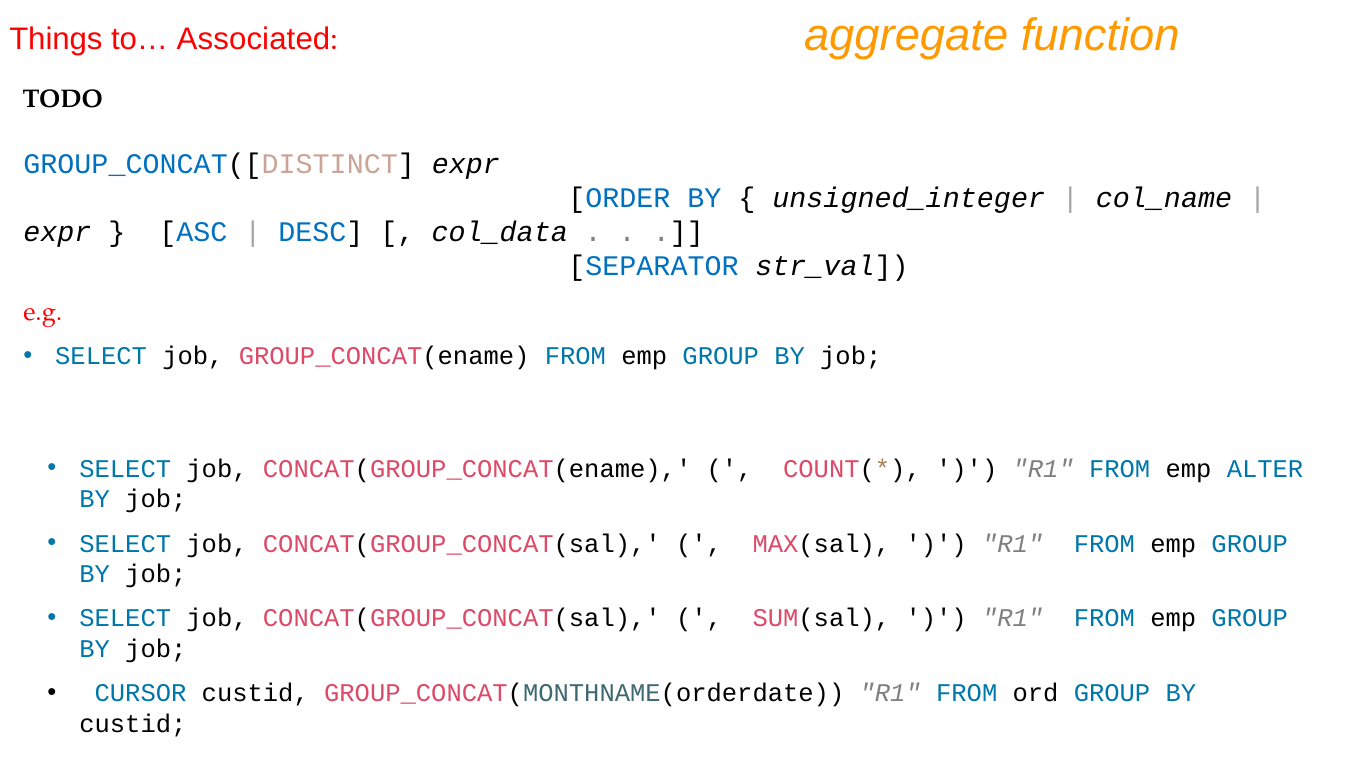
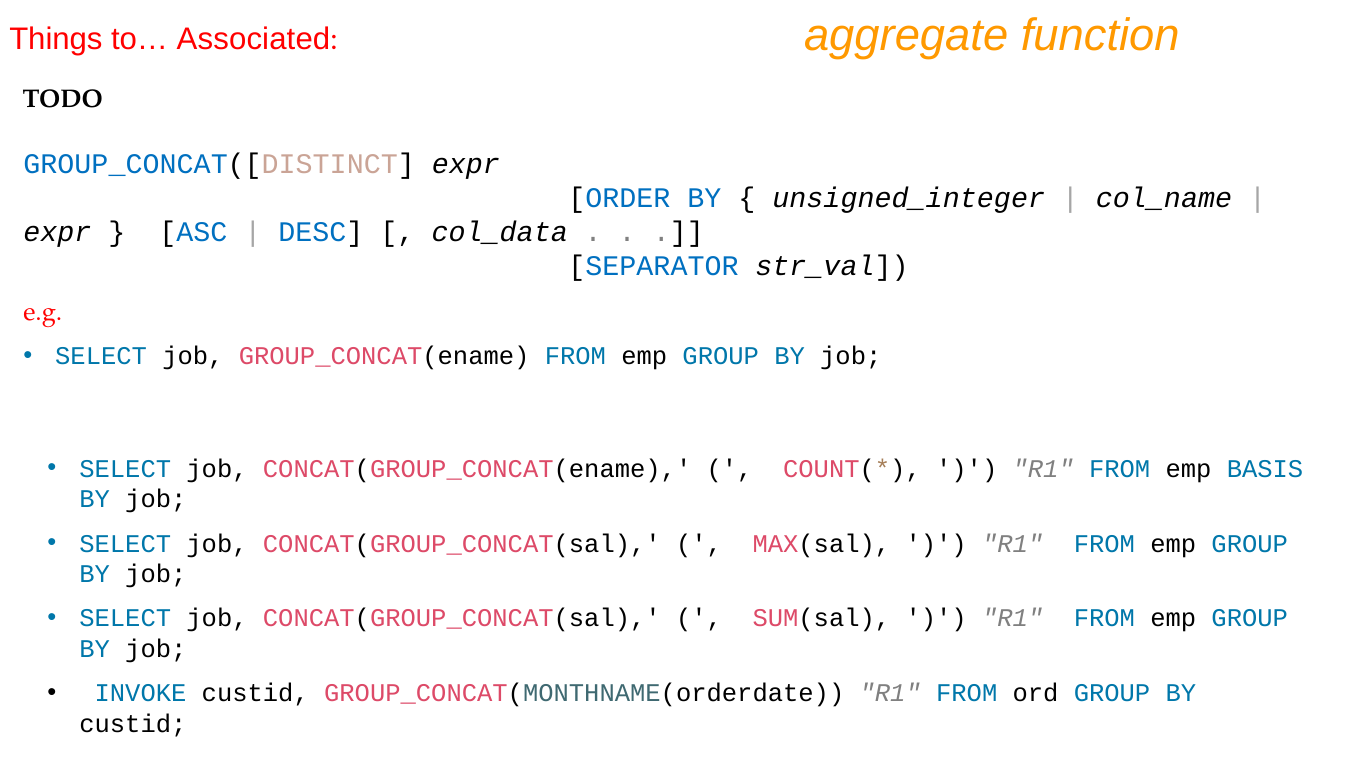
ALTER: ALTER -> BASIS
CURSOR: CURSOR -> INVOKE
